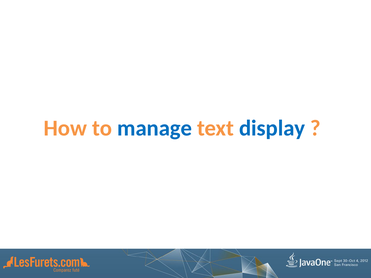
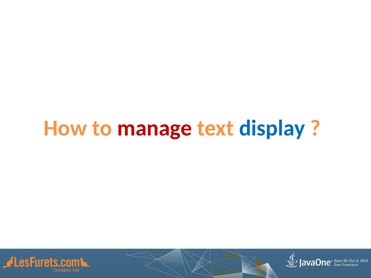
manage colour: blue -> red
